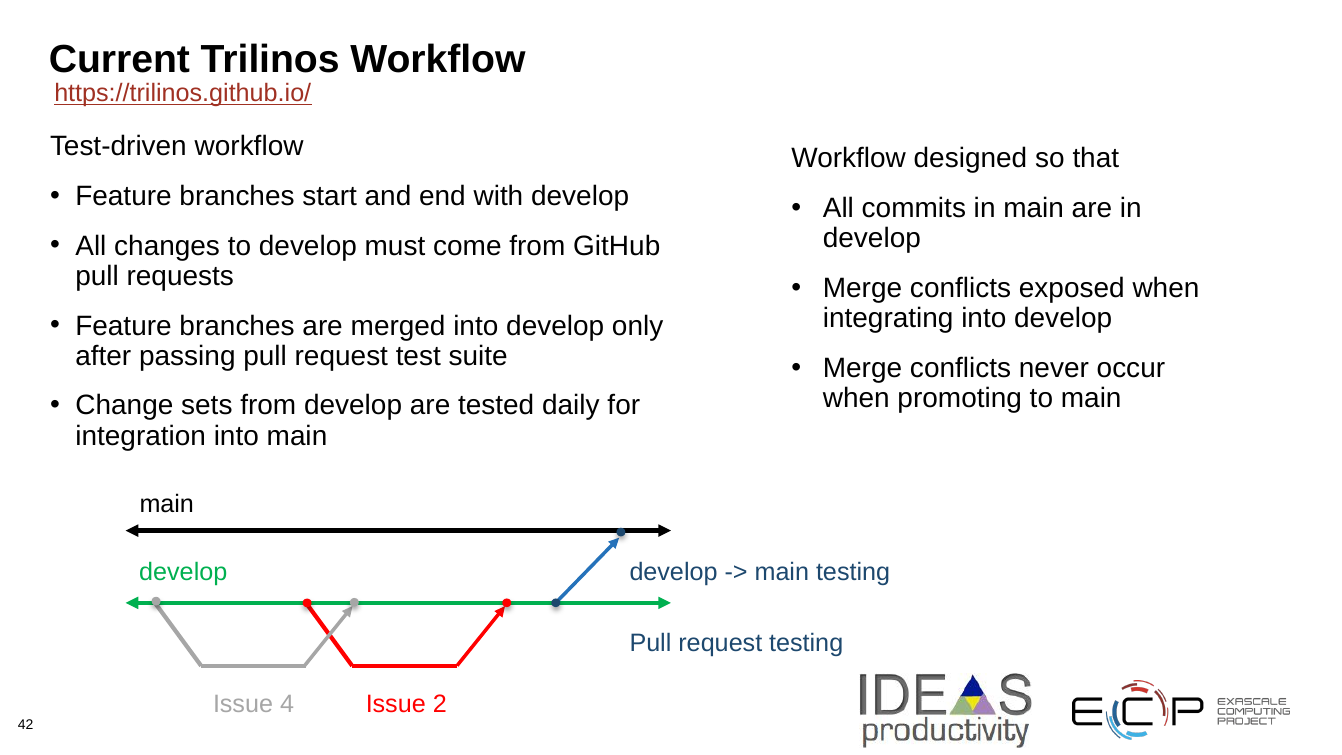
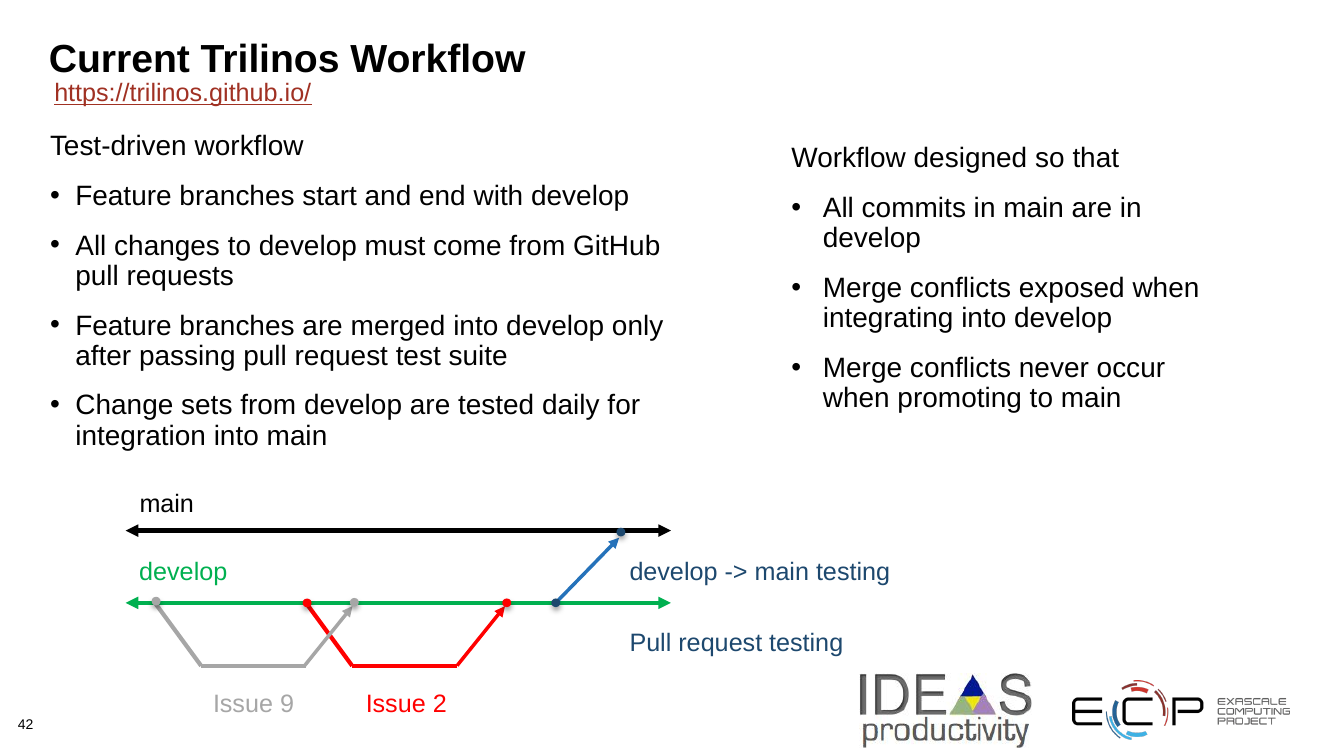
4: 4 -> 9
